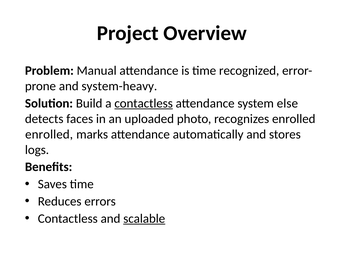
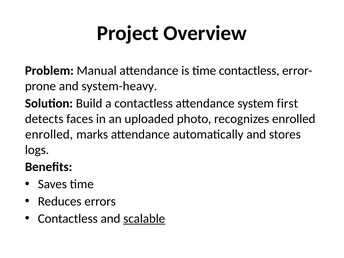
time recognized: recognized -> contactless
contactless at (144, 103) underline: present -> none
else: else -> first
